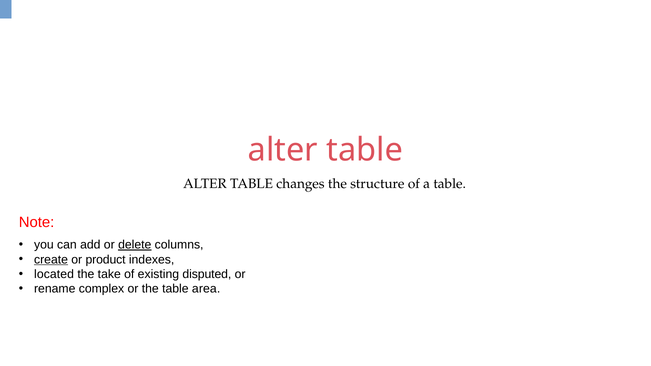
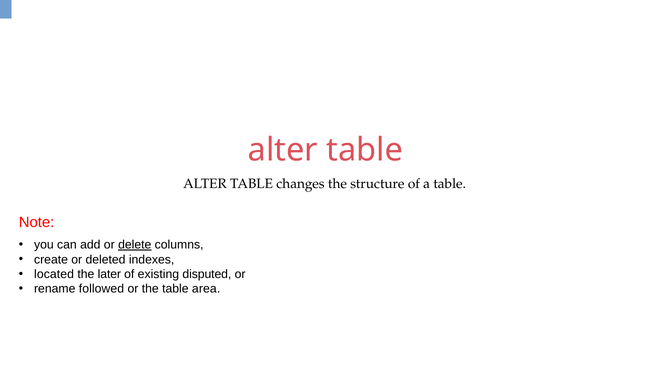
create underline: present -> none
product: product -> deleted
take: take -> later
complex: complex -> followed
